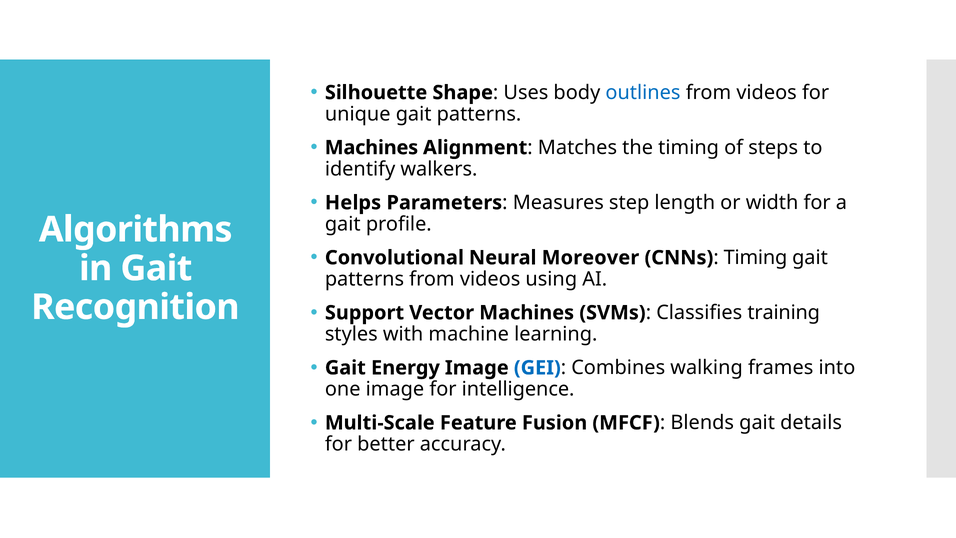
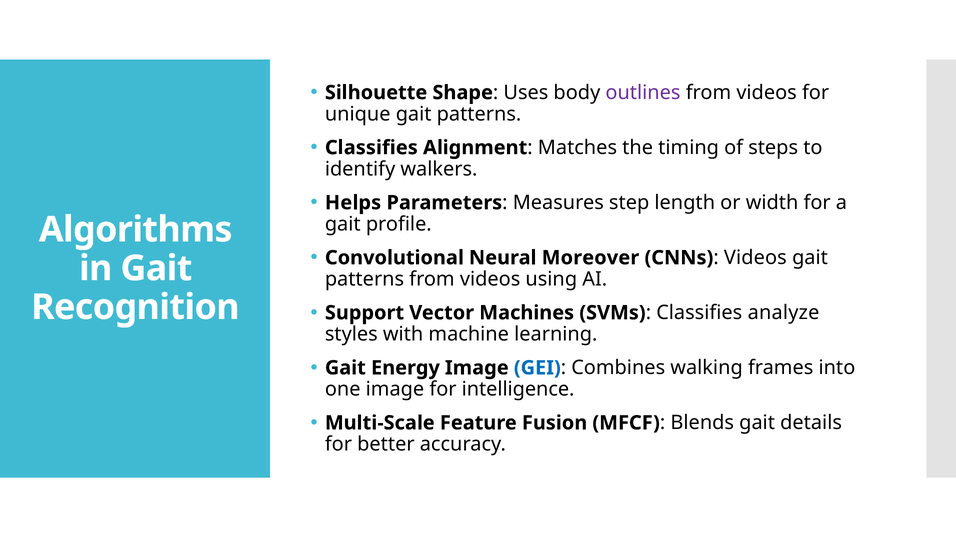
outlines colour: blue -> purple
Machines at (371, 148): Machines -> Classifies
Timing at (756, 258): Timing -> Videos
training: training -> analyze
